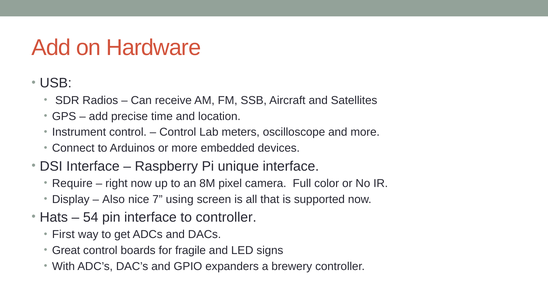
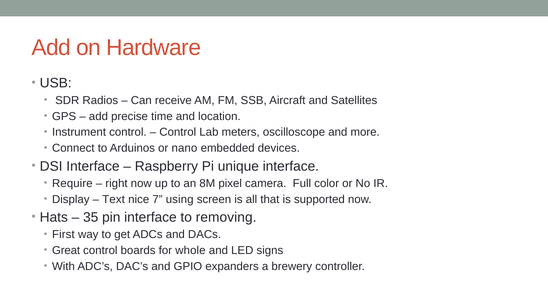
or more: more -> nano
Also: Also -> Text
54: 54 -> 35
to controller: controller -> removing
fragile: fragile -> whole
